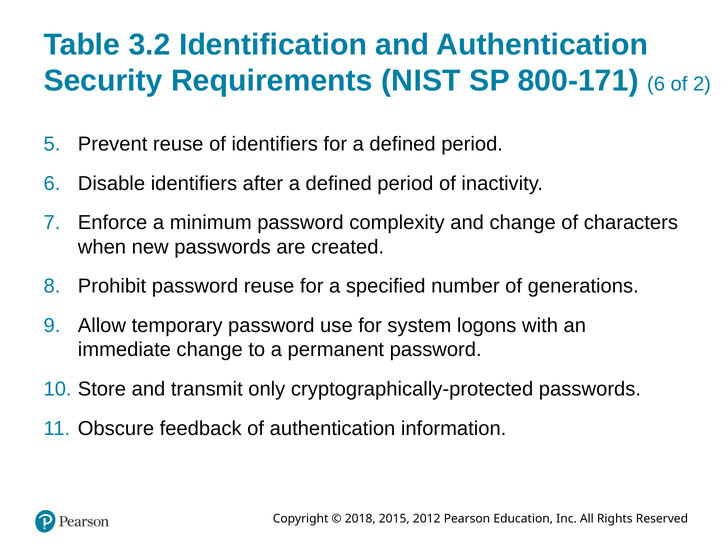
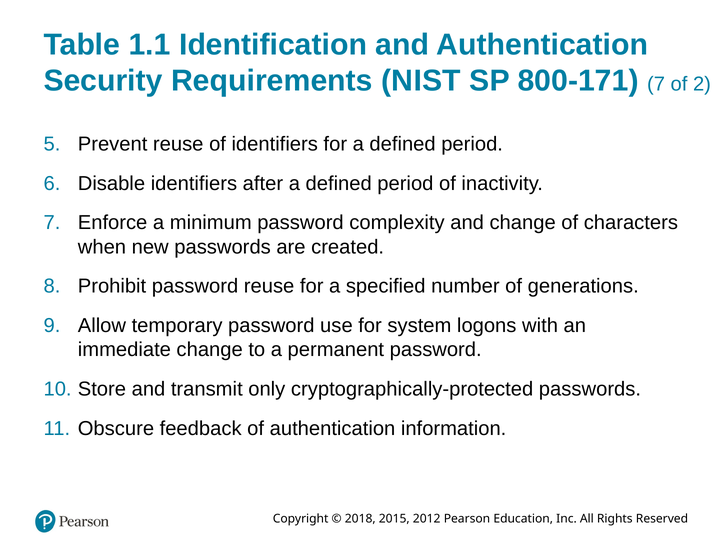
3.2: 3.2 -> 1.1
800-171 6: 6 -> 7
